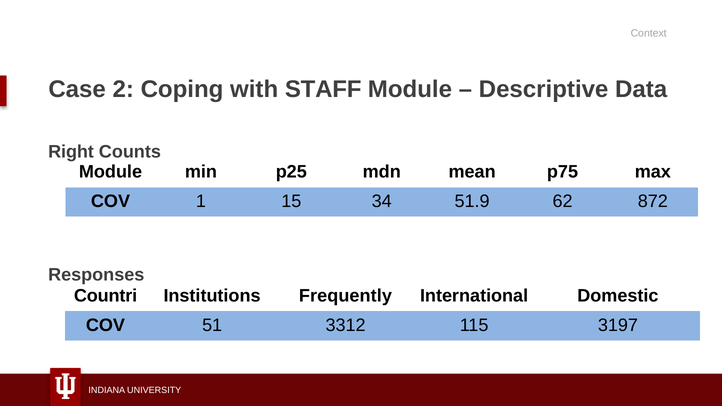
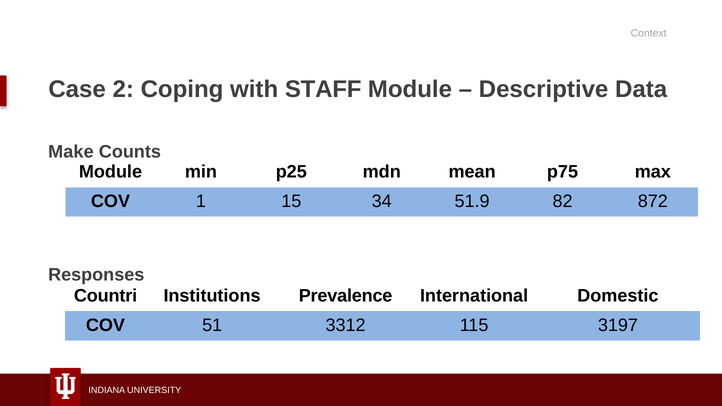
Right: Right -> Make
62: 62 -> 82
Frequently: Frequently -> Prevalence
